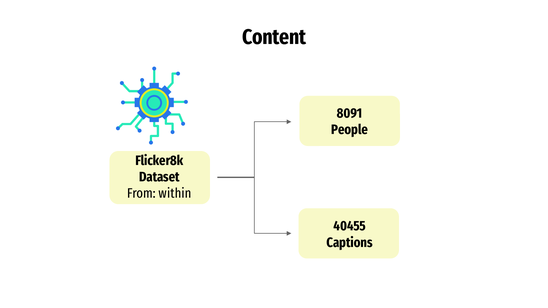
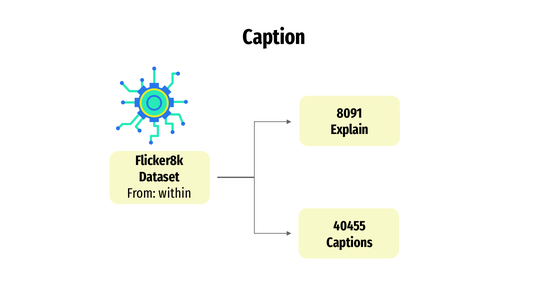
Content: Content -> Caption
People: People -> Explain
